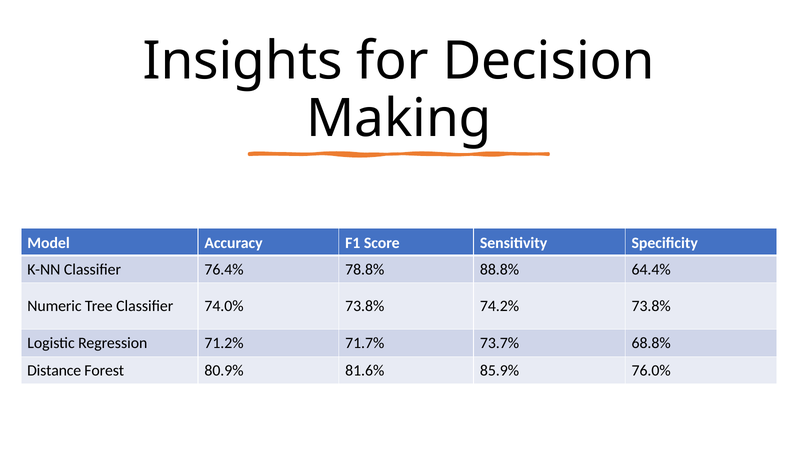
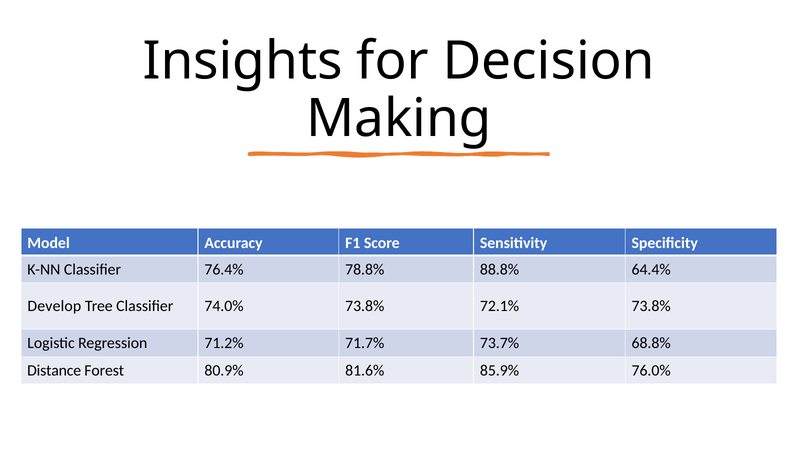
Numeric: Numeric -> Develop
74.2%: 74.2% -> 72.1%
